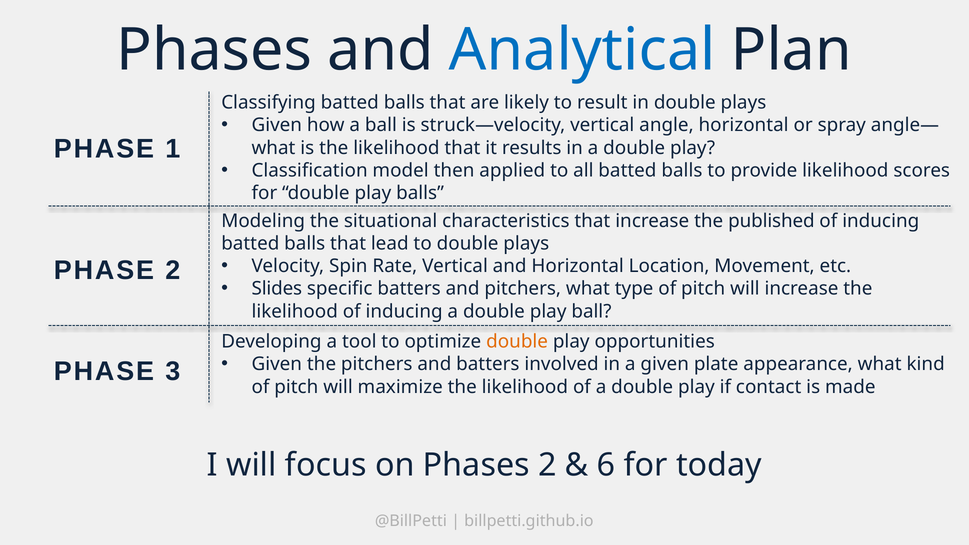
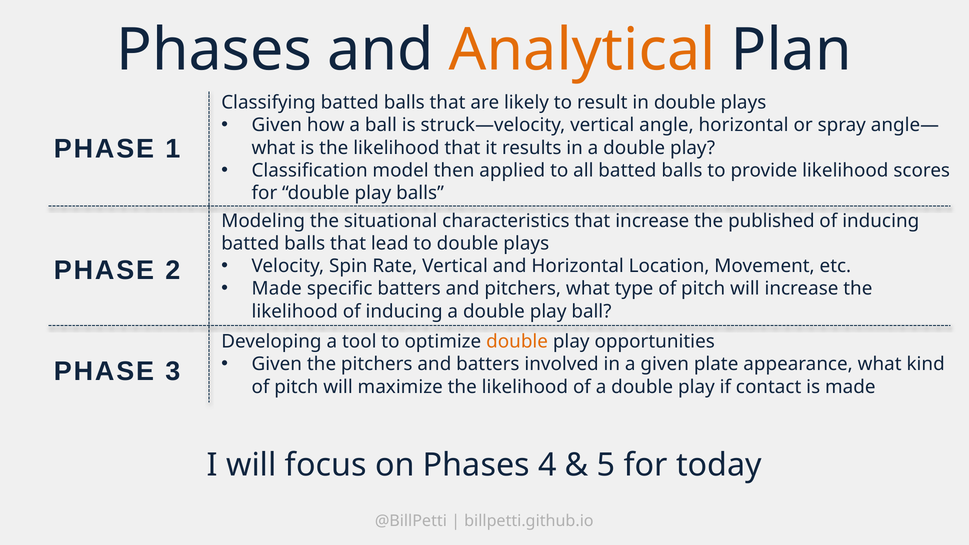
Analytical colour: blue -> orange
Slides at (277, 289): Slides -> Made
Phases 2: 2 -> 4
6: 6 -> 5
